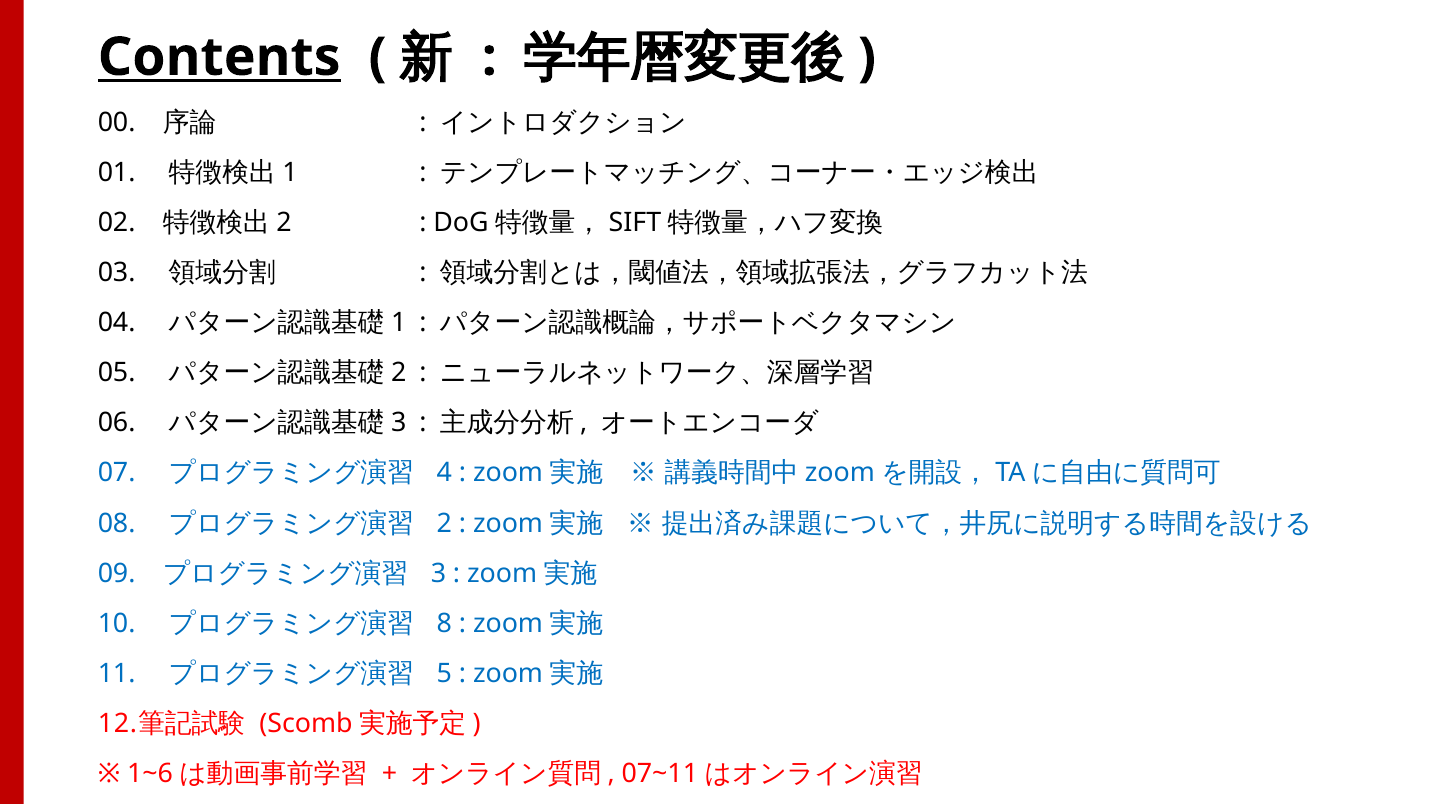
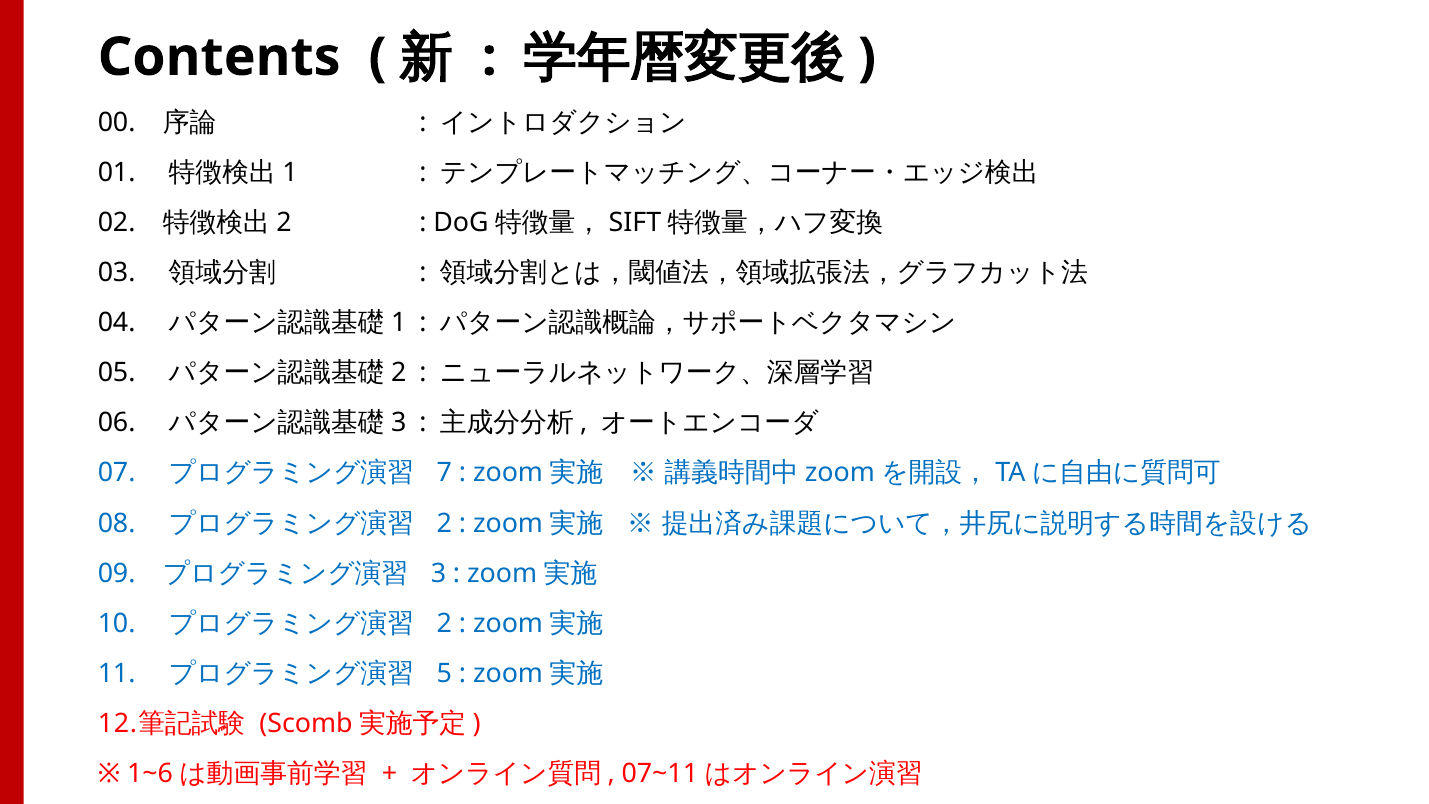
Contents underline: present -> none
4: 4 -> 7
8 at (444, 623): 8 -> 2
